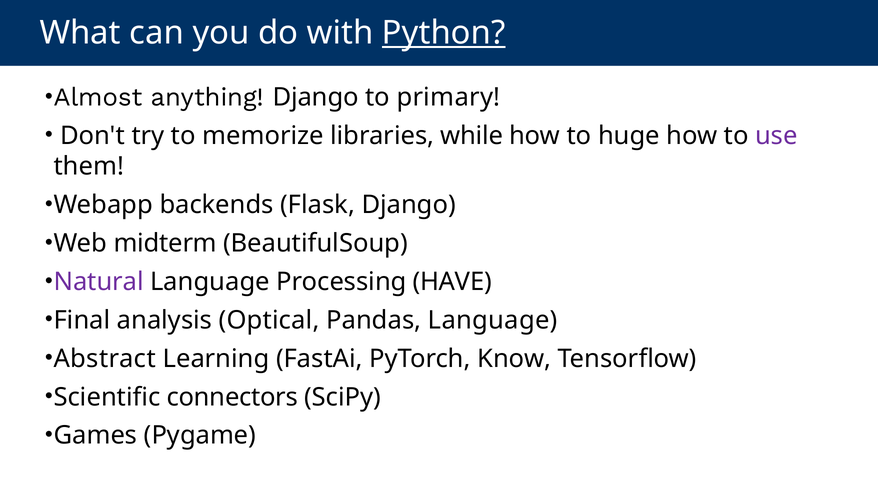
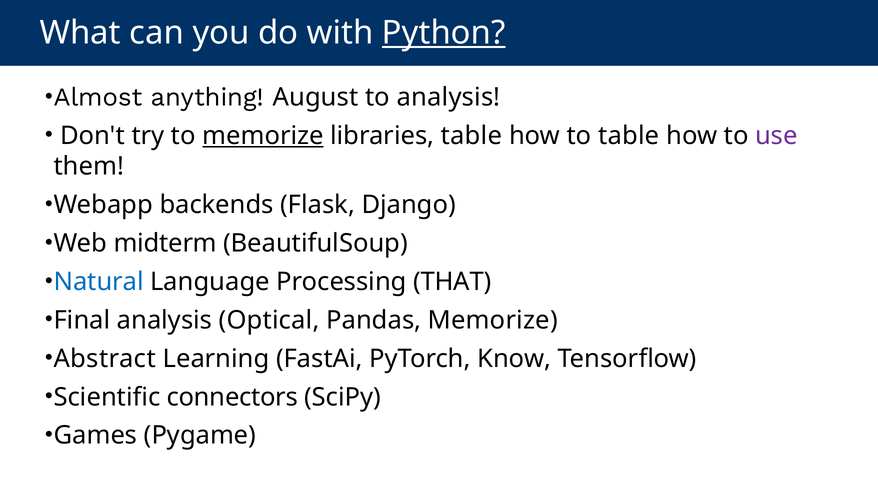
anything Django: Django -> August
to primary: primary -> analysis
memorize at (263, 136) underline: none -> present
libraries while: while -> table
to huge: huge -> table
Natural colour: purple -> blue
HAVE: HAVE -> THAT
Pandas Language: Language -> Memorize
